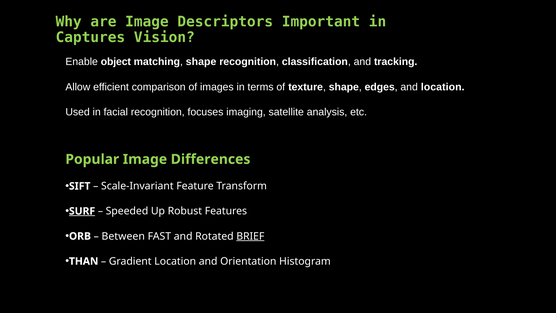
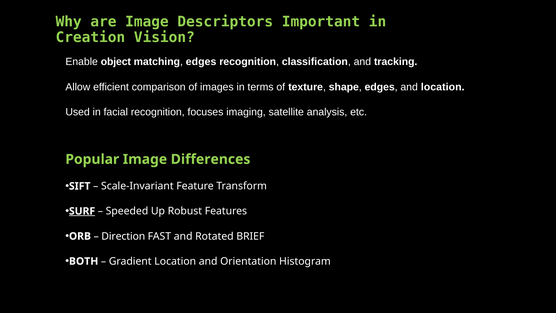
Captures: Captures -> Creation
matching shape: shape -> edges
Between: Between -> Direction
BRIEF underline: present -> none
THAN: THAN -> BOTH
